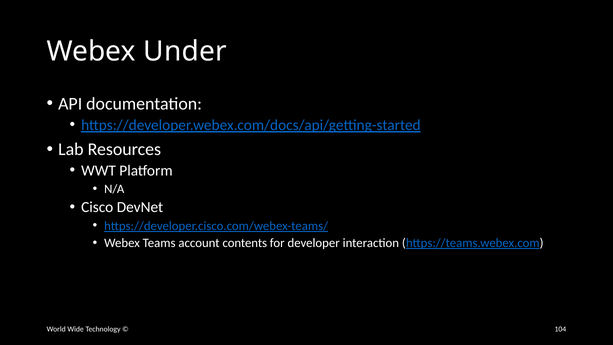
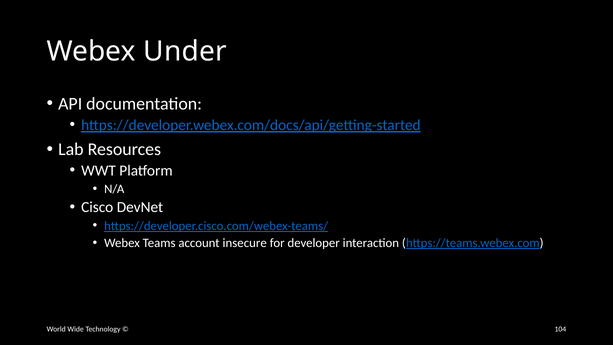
contents: contents -> insecure
